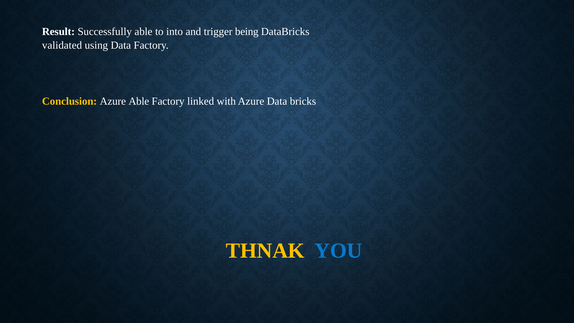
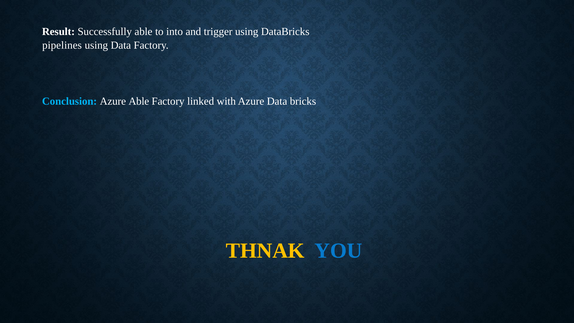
trigger being: being -> using
validated: validated -> pipelines
Conclusion colour: yellow -> light blue
